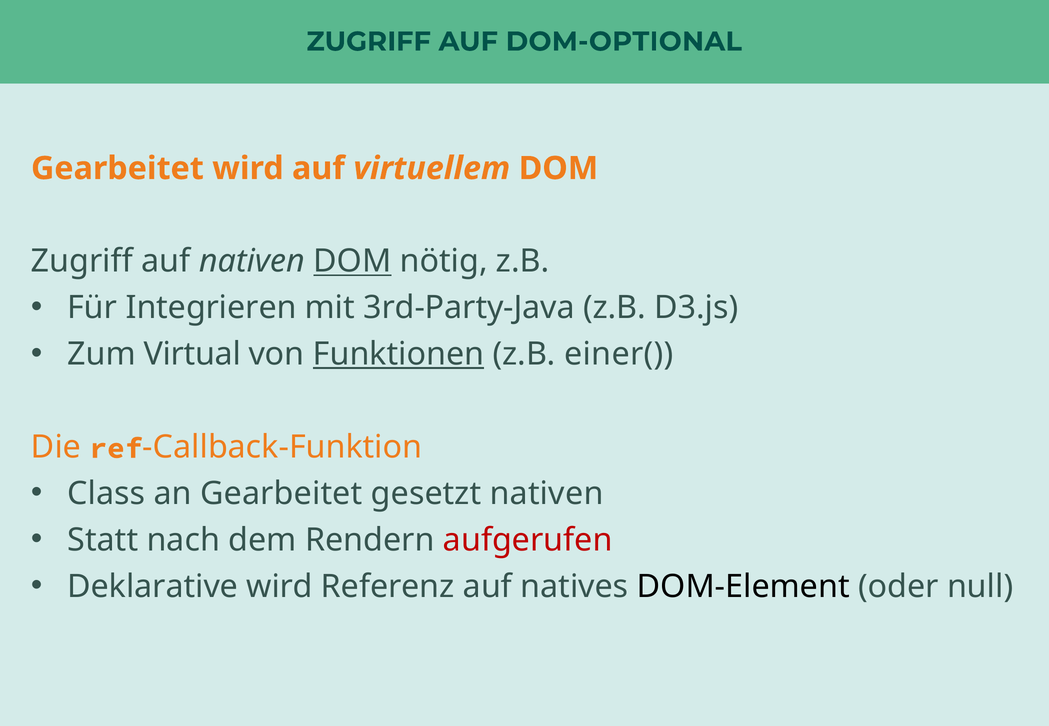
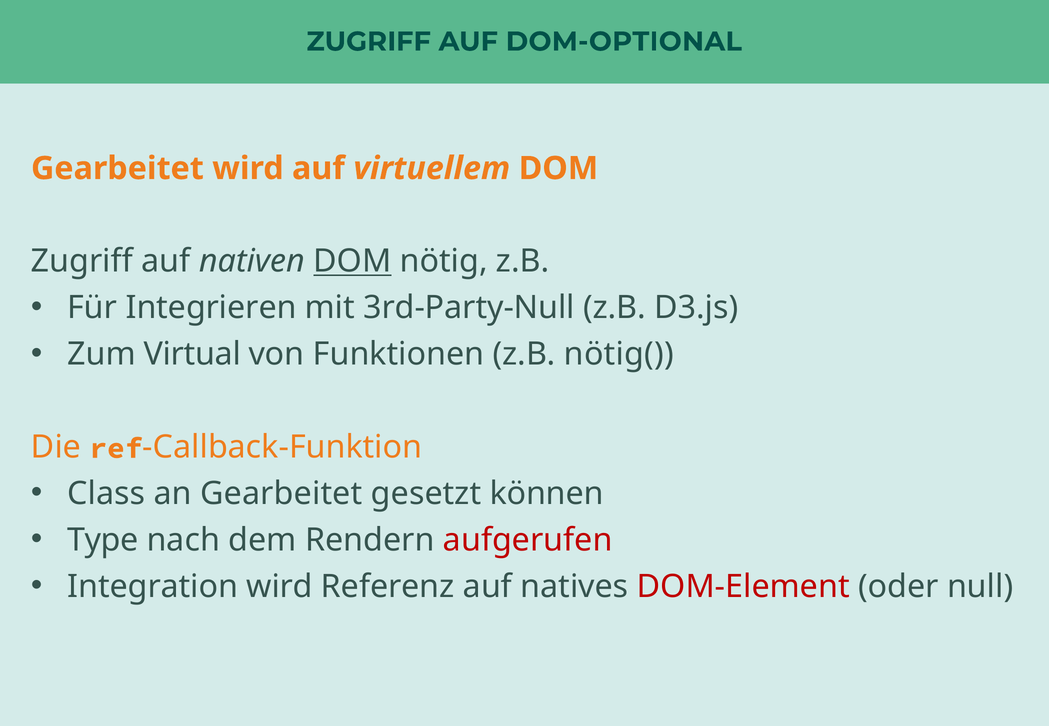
3rd-Party-Java: 3rd-Party-Java -> 3rd-Party-Null
Funktionen underline: present -> none
einer(: einer( -> nötig(
gesetzt nativen: nativen -> können
Statt: Statt -> Type
Deklarative: Deklarative -> Integration
DOM-Element colour: black -> red
